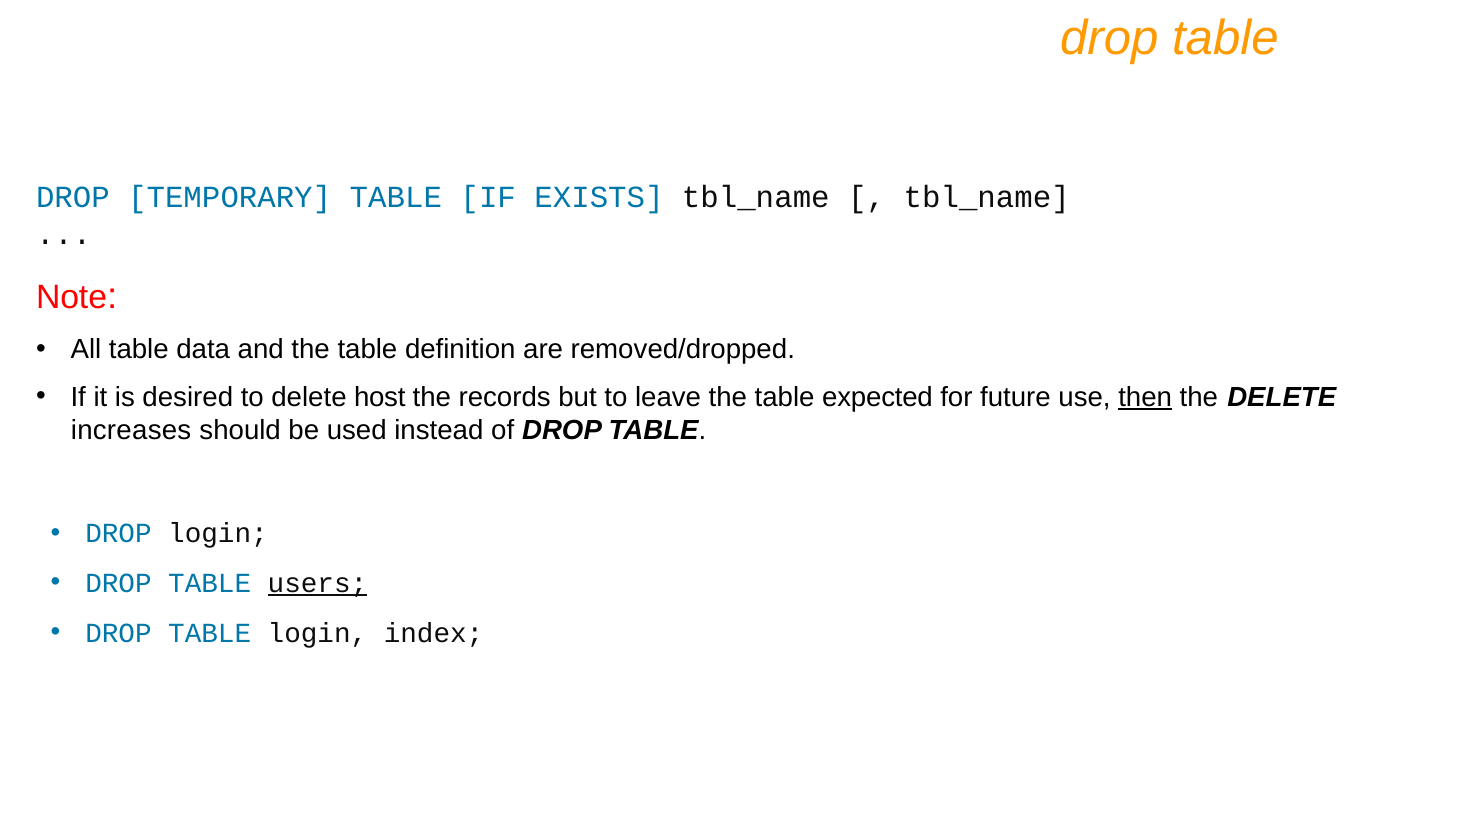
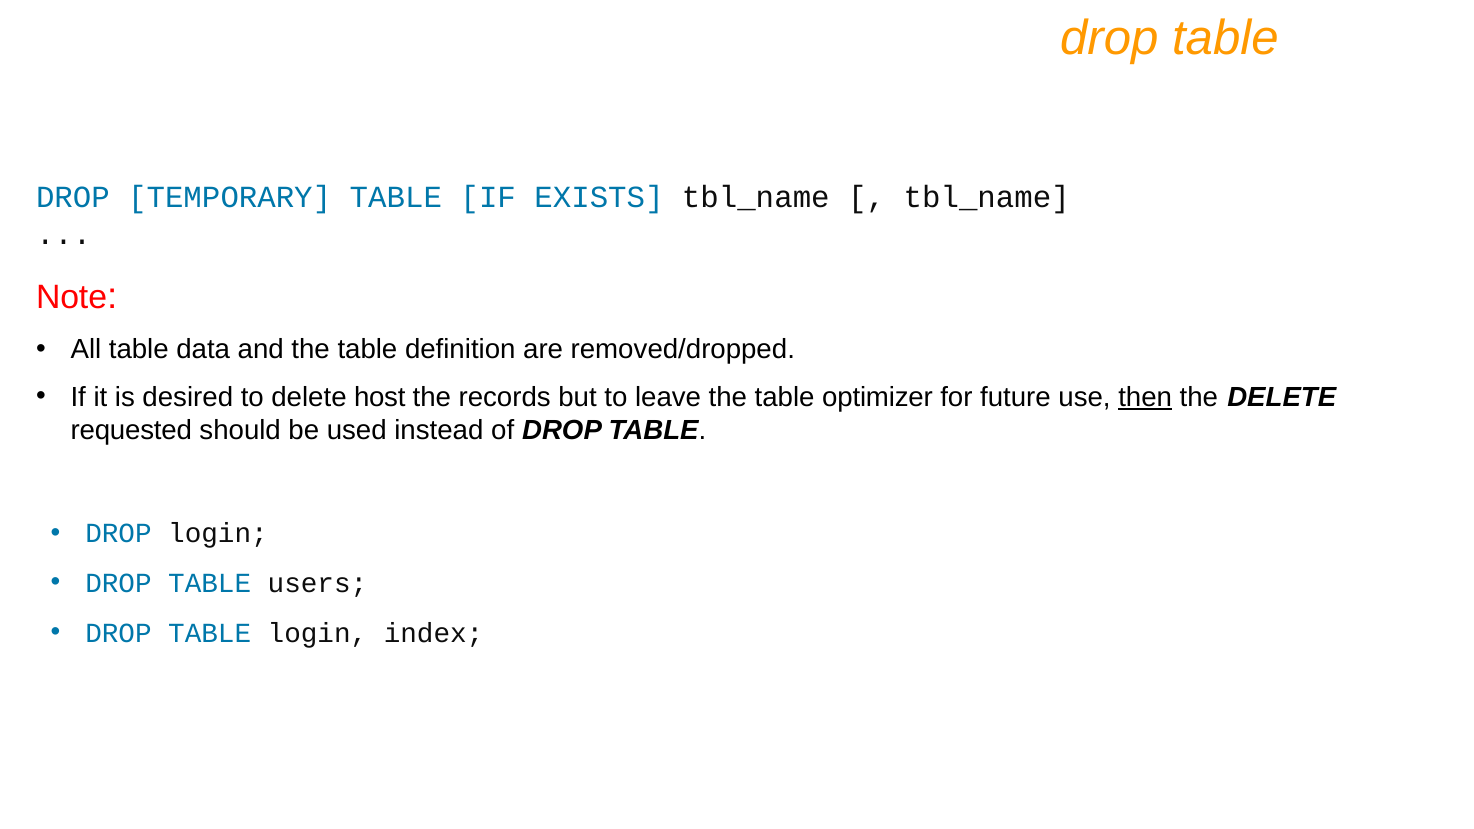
expected: expected -> optimizer
increases: increases -> requested
users underline: present -> none
